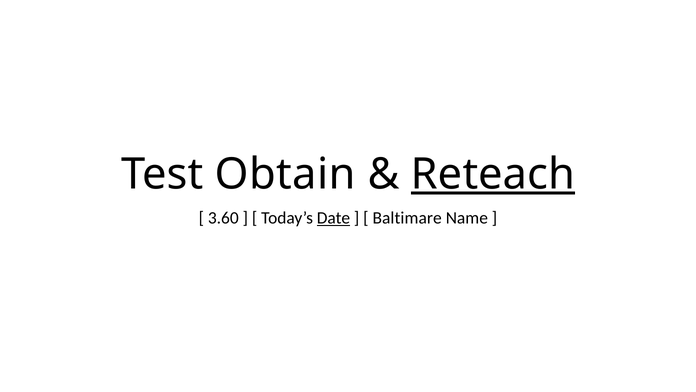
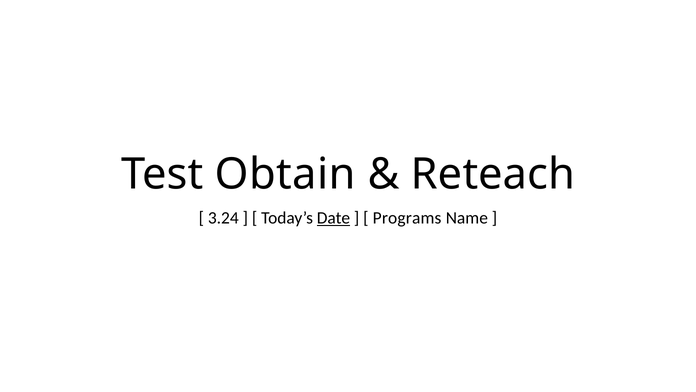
Reteach underline: present -> none
3.60: 3.60 -> 3.24
Baltimare: Baltimare -> Programs
